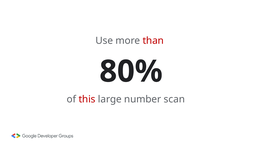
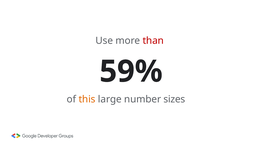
80%: 80% -> 59%
this colour: red -> orange
scan: scan -> sizes
